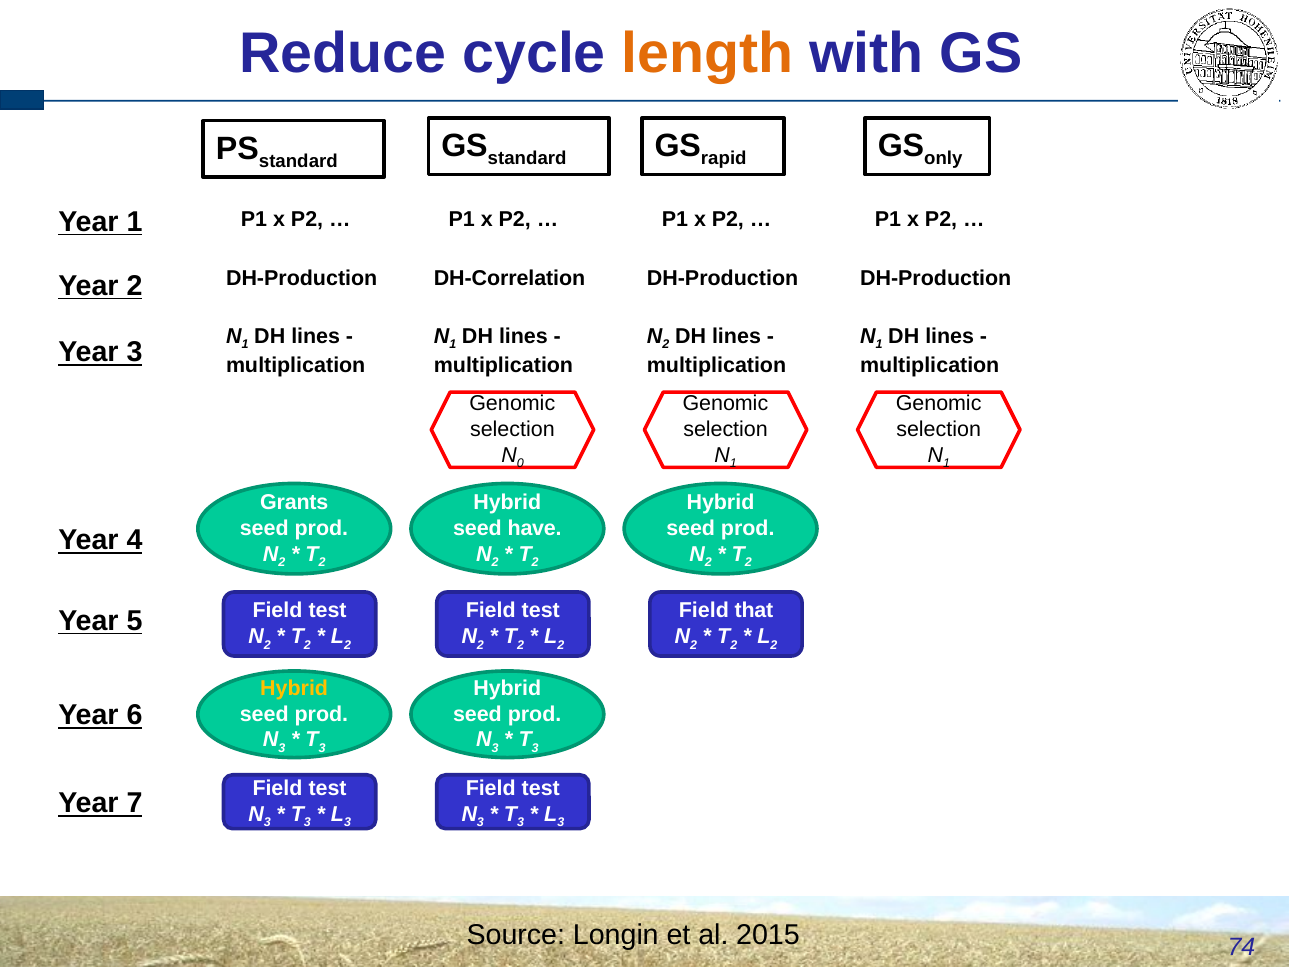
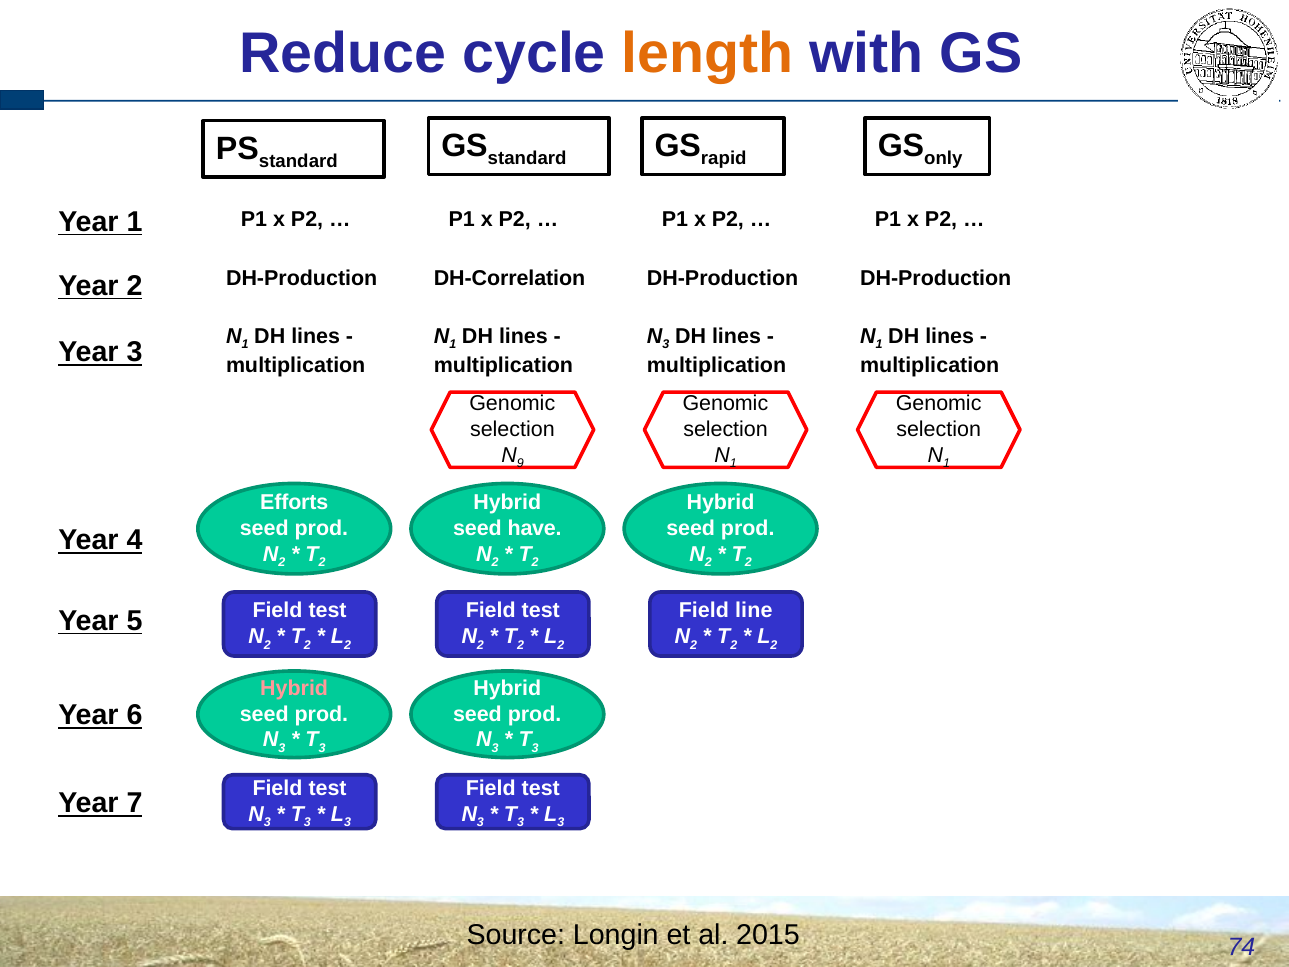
2 at (666, 344): 2 -> 3
0: 0 -> 9
Grants: Grants -> Efforts
that: that -> line
Hybrid at (294, 688) colour: yellow -> pink
